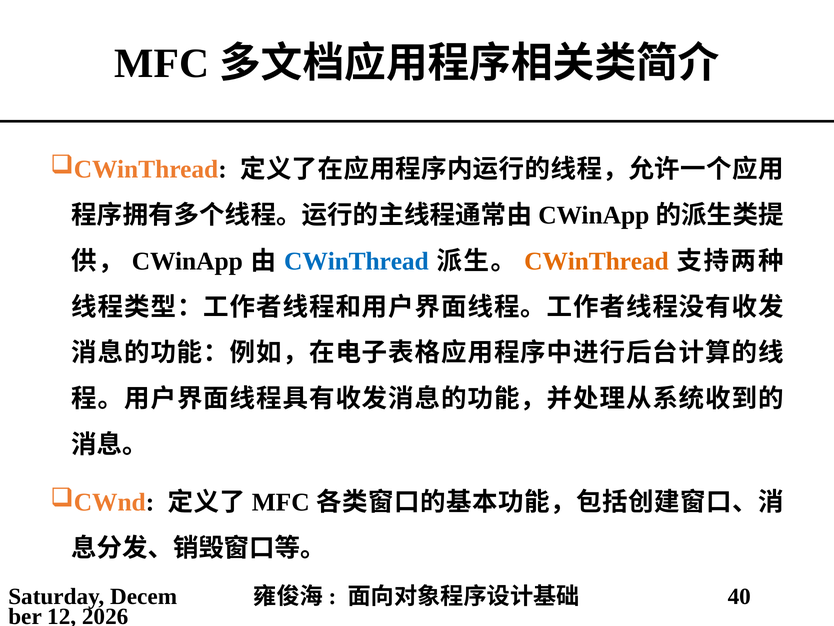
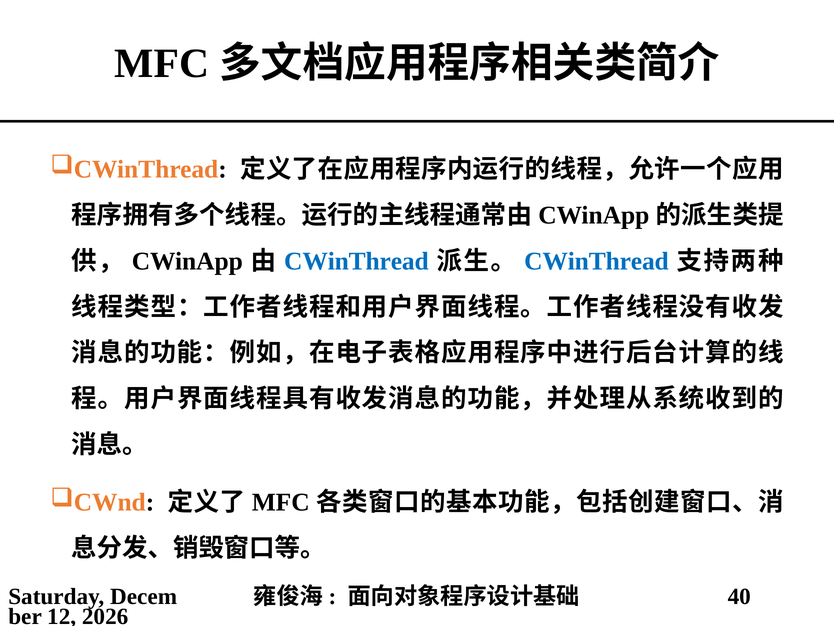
CWinThread at (596, 261) colour: orange -> blue
